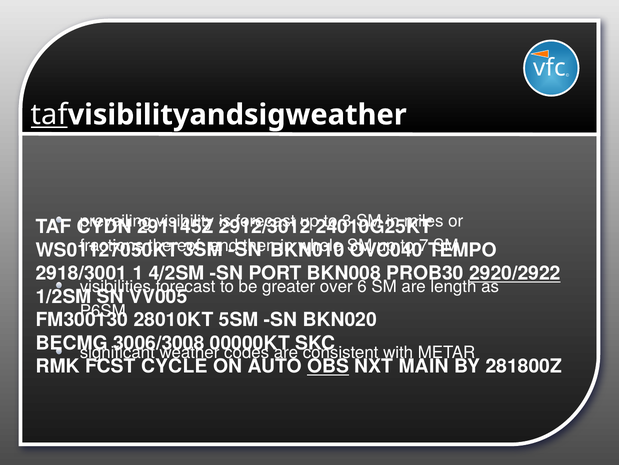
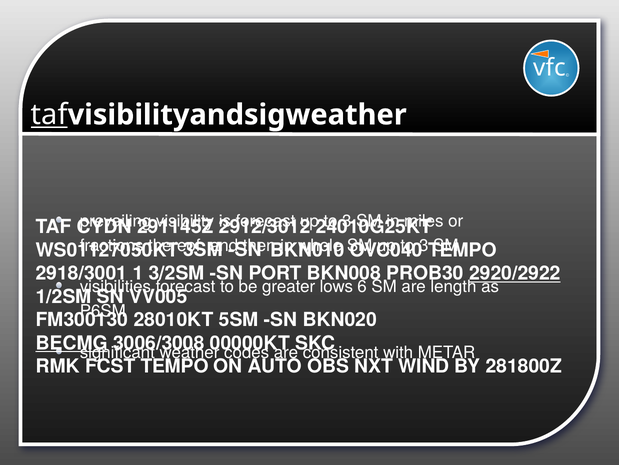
7 at (424, 245): 7 -> 3
4/2SM: 4/2SM -> 3/2SM
over: over -> lows
BECMG underline: none -> present
FCST CYCLE: CYCLE -> TEMPO
OBS underline: present -> none
MAIN: MAIN -> WIND
